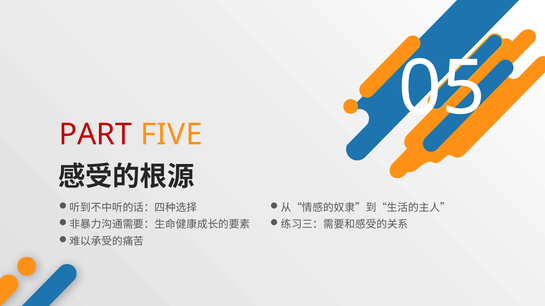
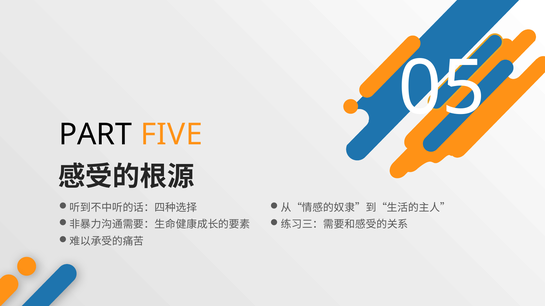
PART colour: red -> black
